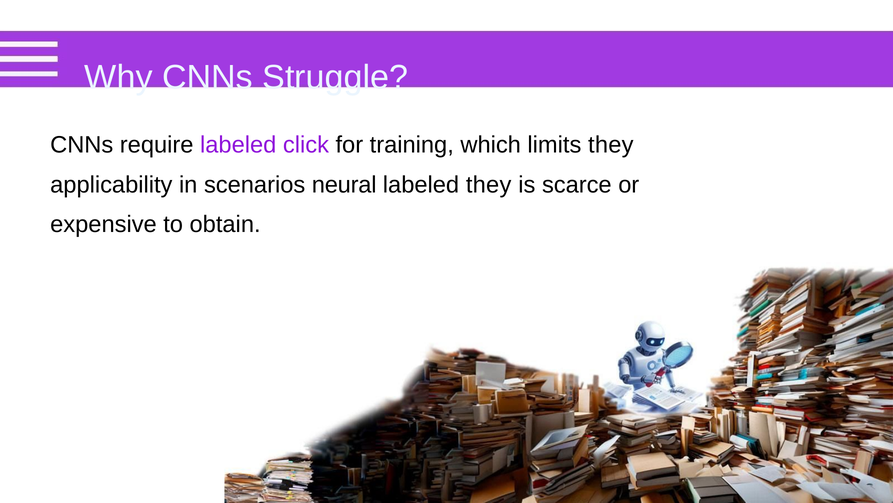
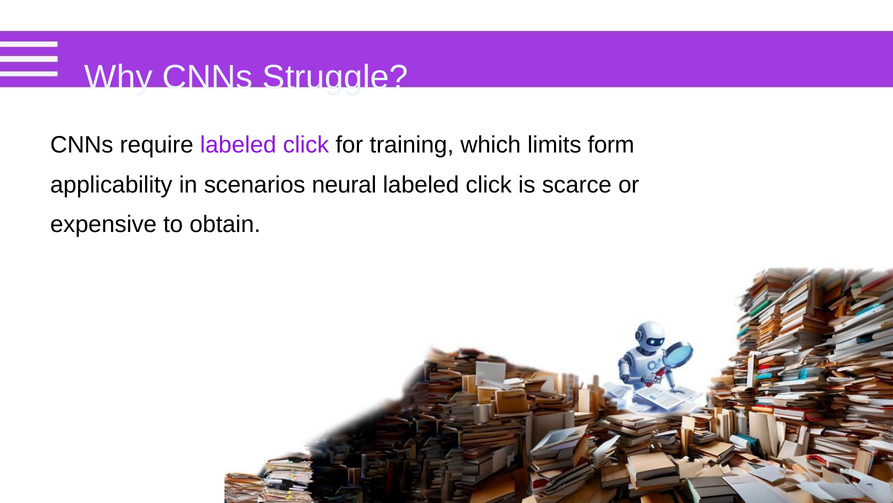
limits they: they -> form
they at (489, 185): they -> click
